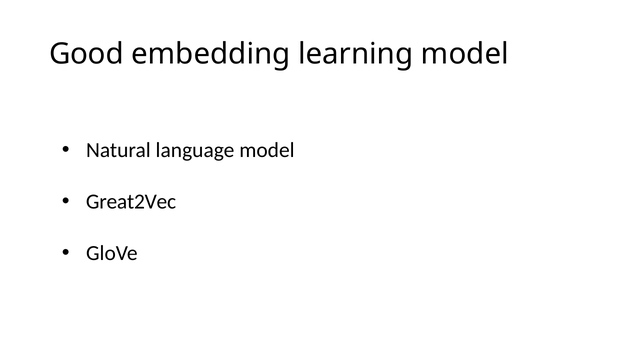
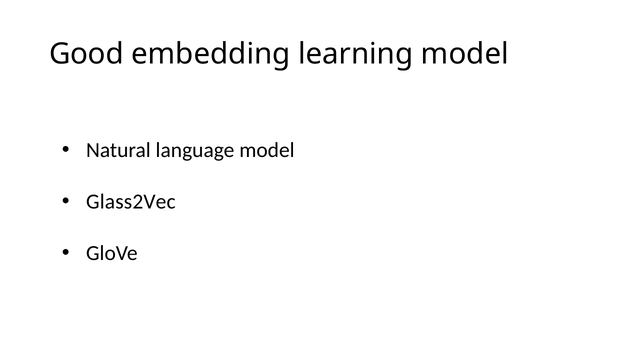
Great2Vec: Great2Vec -> Glass2Vec
